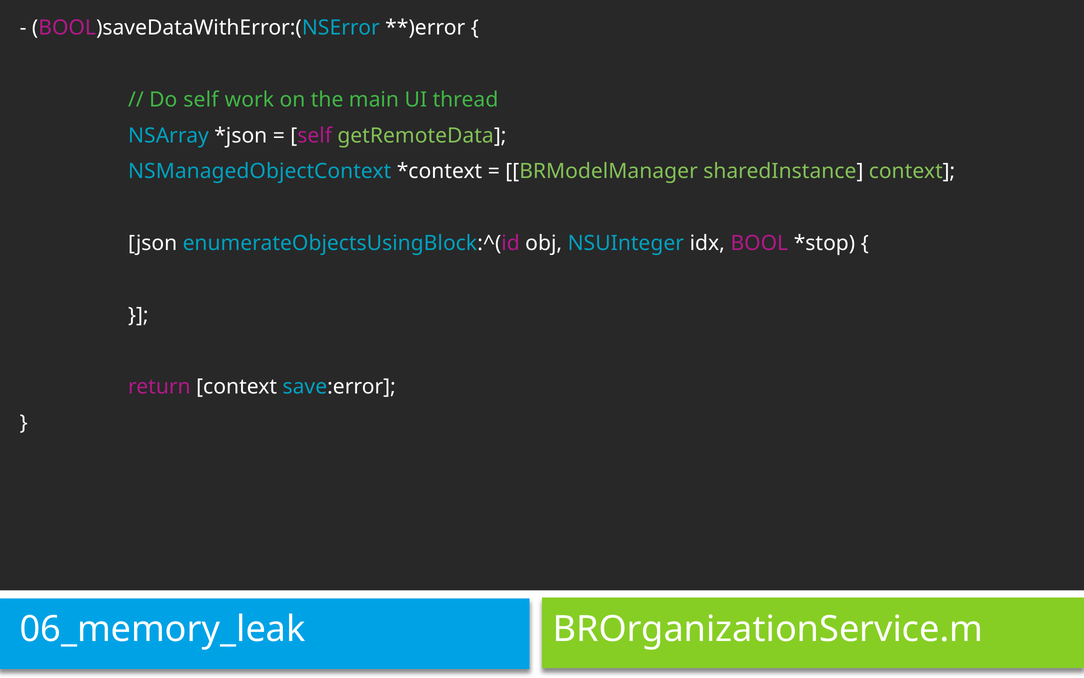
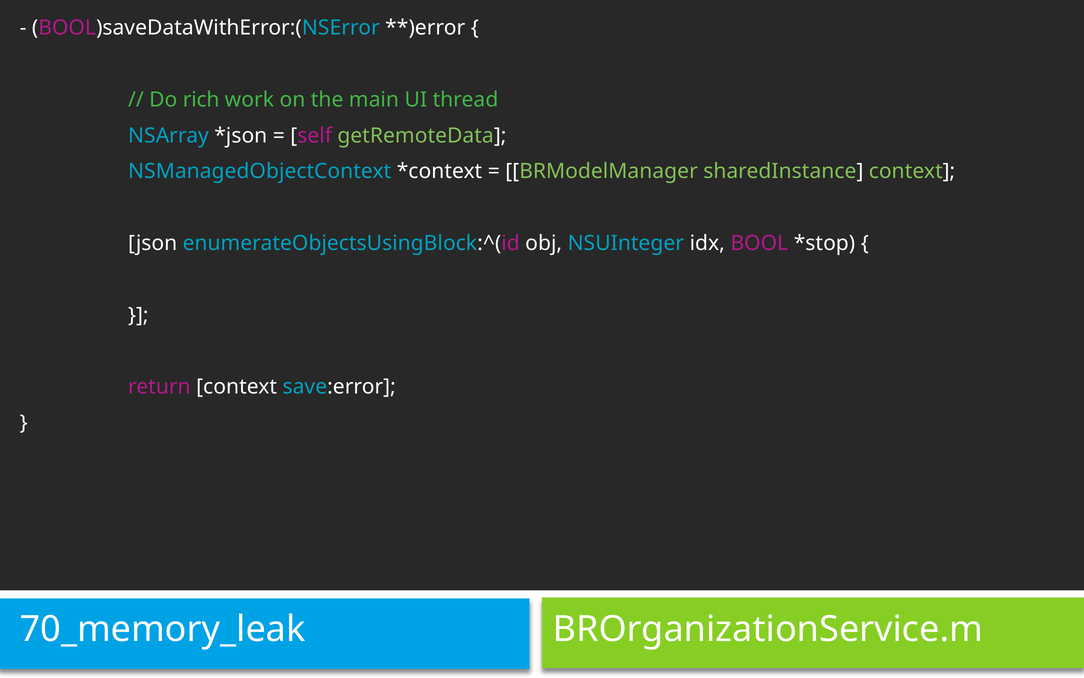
Do self: self -> rich
06_memory_leak: 06_memory_leak -> 70_memory_leak
